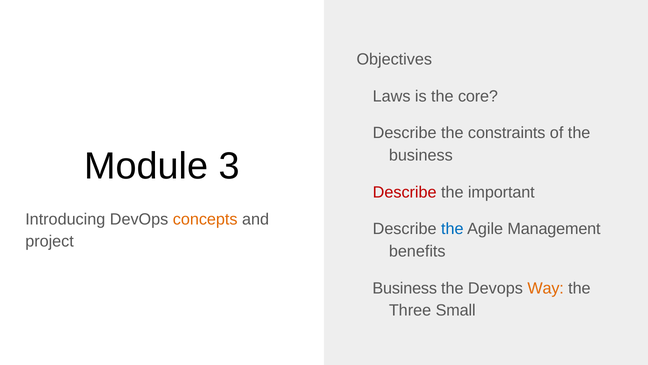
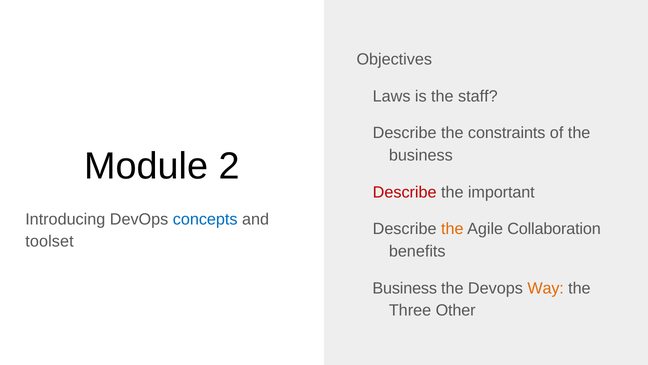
core: core -> staff
3: 3 -> 2
concepts colour: orange -> blue
the at (452, 229) colour: blue -> orange
Management: Management -> Collaboration
project: project -> toolset
Small: Small -> Other
